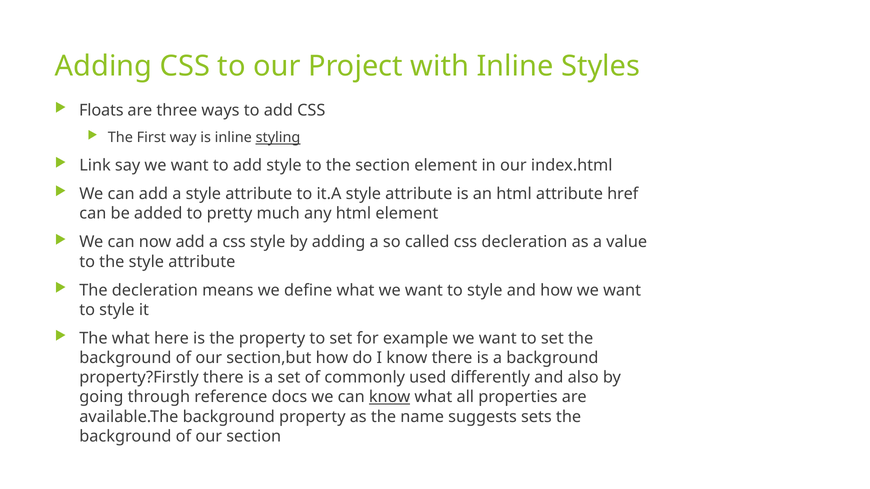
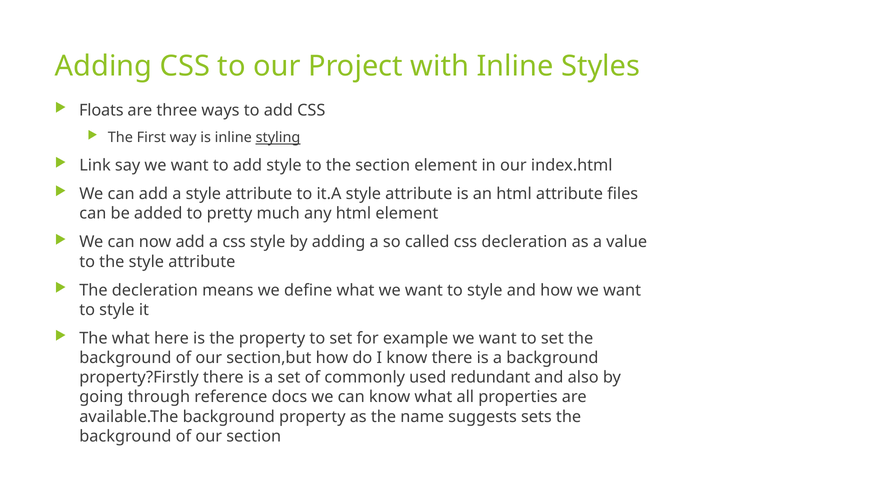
href: href -> files
differently: differently -> redundant
know at (390, 397) underline: present -> none
